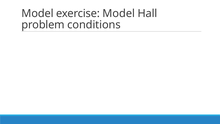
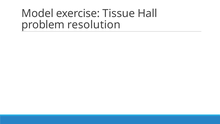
exercise Model: Model -> Tissue
conditions: conditions -> resolution
